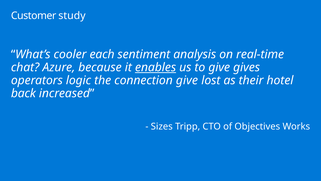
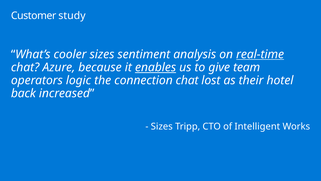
cooler each: each -> sizes
real-time underline: none -> present
gives: gives -> team
connection give: give -> chat
Objectives: Objectives -> Intelligent
